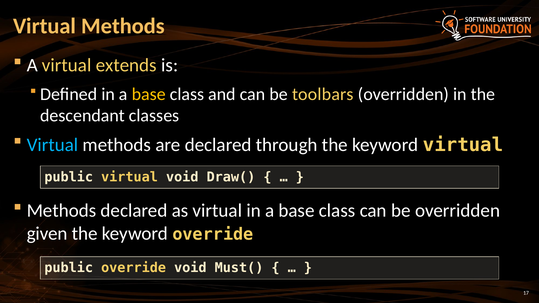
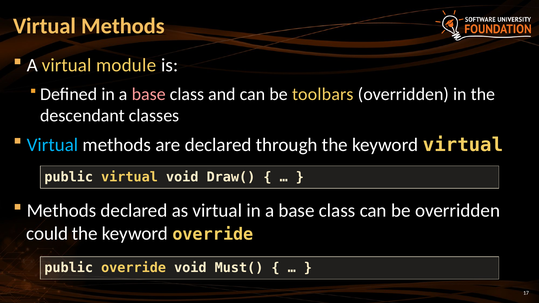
extends: extends -> module
base at (149, 94) colour: yellow -> pink
given: given -> could
